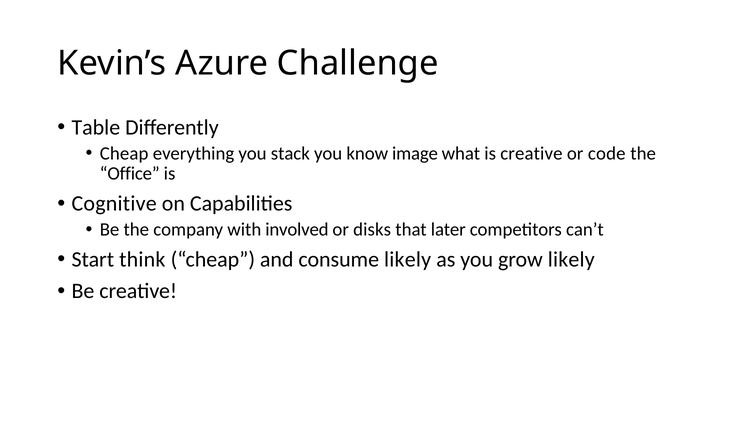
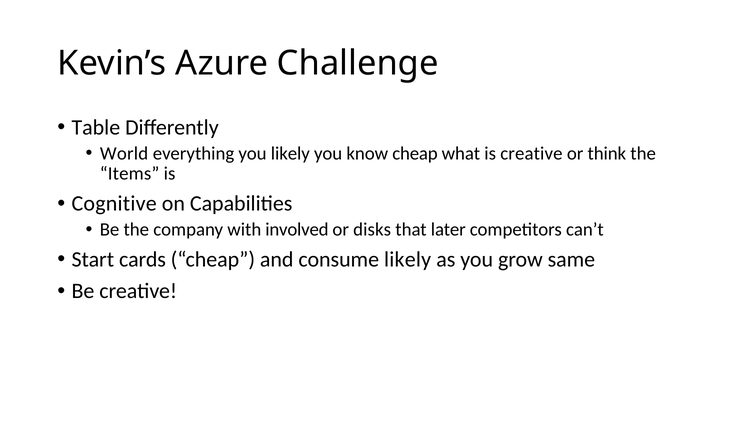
Cheap at (124, 153): Cheap -> World
you stack: stack -> likely
know image: image -> cheap
code: code -> think
Office: Office -> Items
think: think -> cards
grow likely: likely -> same
